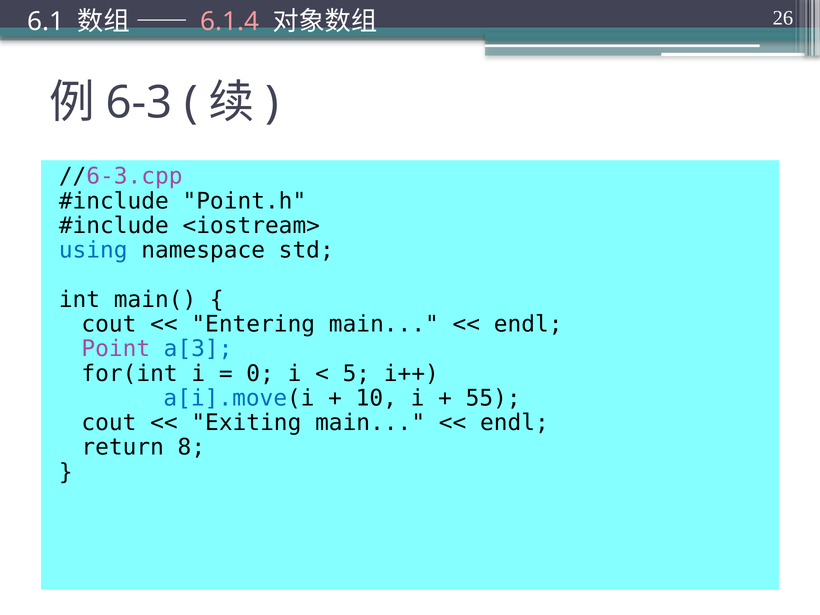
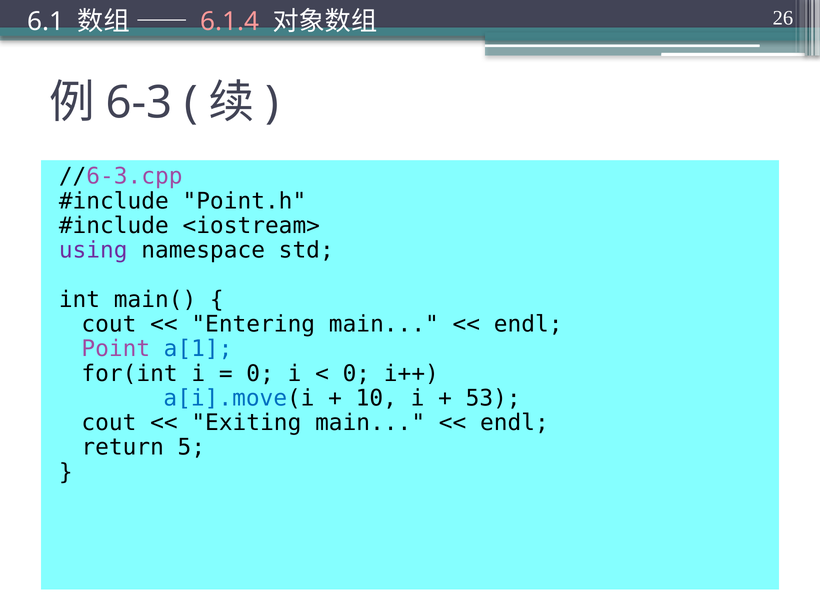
using colour: blue -> purple
a[3: a[3 -> a[1
5 at (356, 374): 5 -> 0
55: 55 -> 53
8: 8 -> 5
